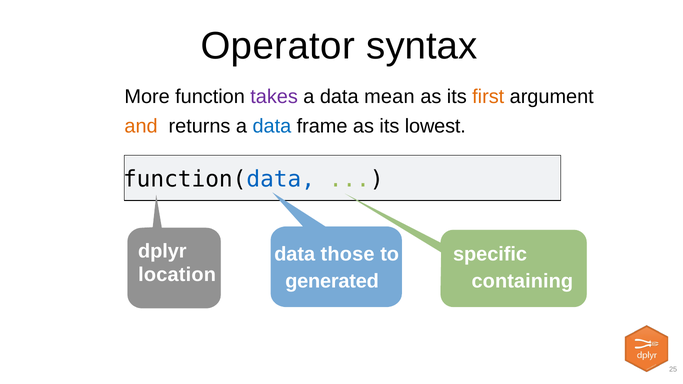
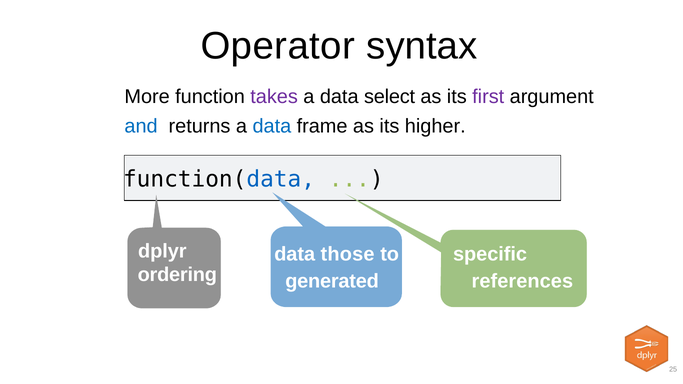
mean: mean -> select
first colour: orange -> purple
and colour: orange -> blue
lowest: lowest -> higher
location: location -> ordering
containing: containing -> references
